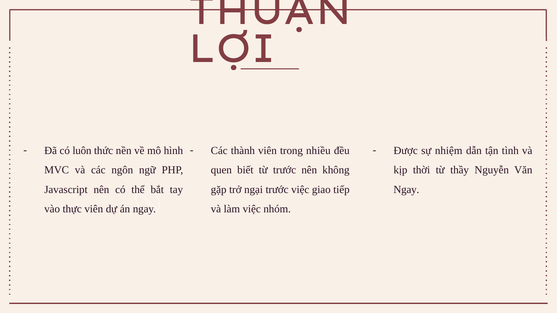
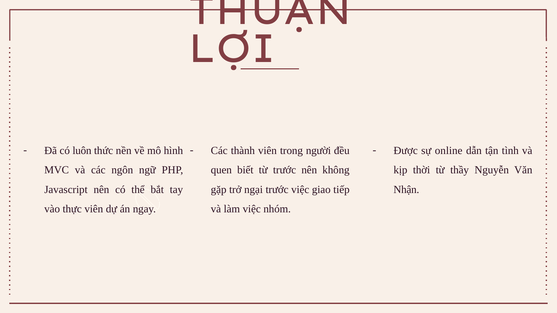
nhiều: nhiều -> người
nhiệm: nhiệm -> online
Ngay at (406, 190): Ngay -> Nhận
